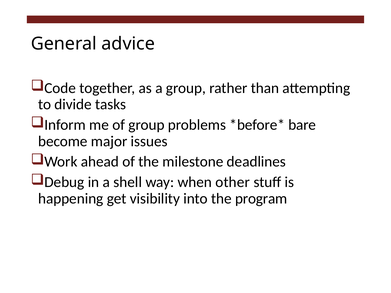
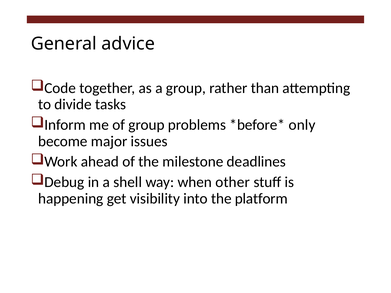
bare: bare -> only
program: program -> platform
